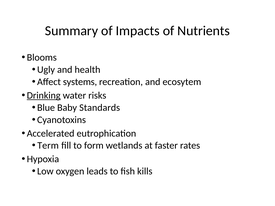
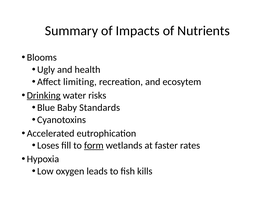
systems: systems -> limiting
Term: Term -> Loses
form underline: none -> present
